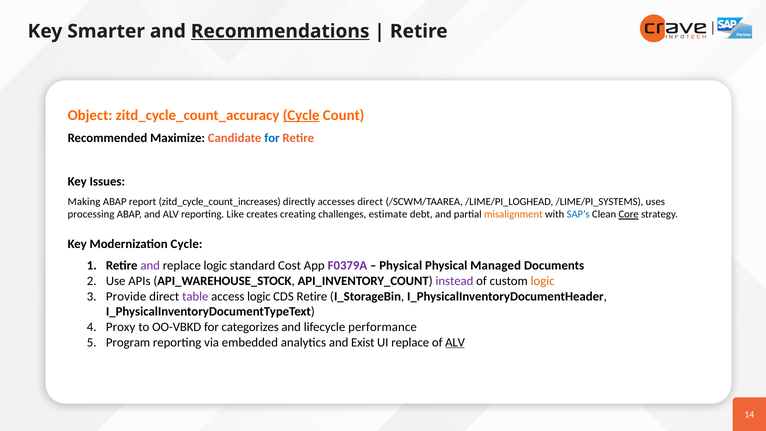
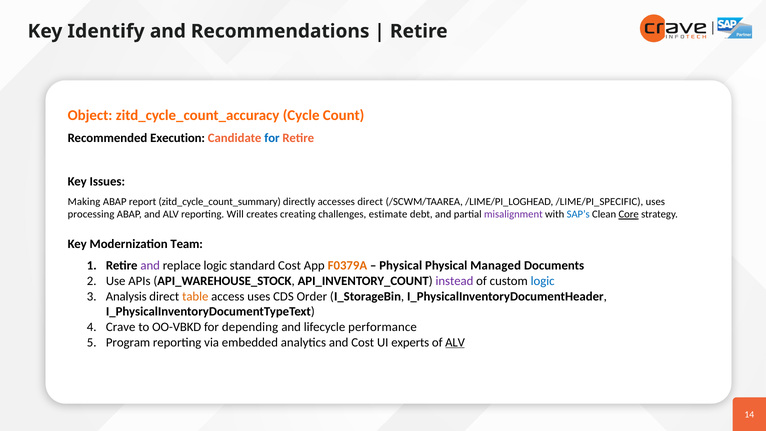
Smarter: Smarter -> Identify
Recommendations underline: present -> none
Cycle at (301, 115) underline: present -> none
Maximize: Maximize -> Execution
zitd_cycle_count_increases: zitd_cycle_count_increases -> zitd_cycle_count_summary
/LIME/PI_SYSTEMS: /LIME/PI_SYSTEMS -> /LIME/PI_SPECIFIC
Like: Like -> Will
misalignment colour: orange -> purple
Modernization Cycle: Cycle -> Team
F0379A colour: purple -> orange
logic at (543, 281) colour: orange -> blue
Provide: Provide -> Analysis
table colour: purple -> orange
access logic: logic -> uses
CDS Retire: Retire -> Order
Proxy: Proxy -> Crave
categorizes: categorizes -> depending
and Exist: Exist -> Cost
UI replace: replace -> experts
